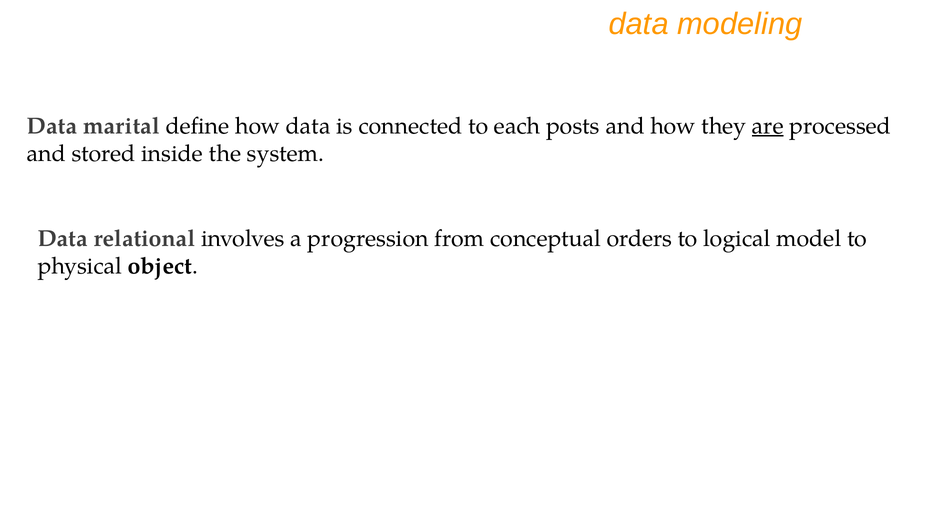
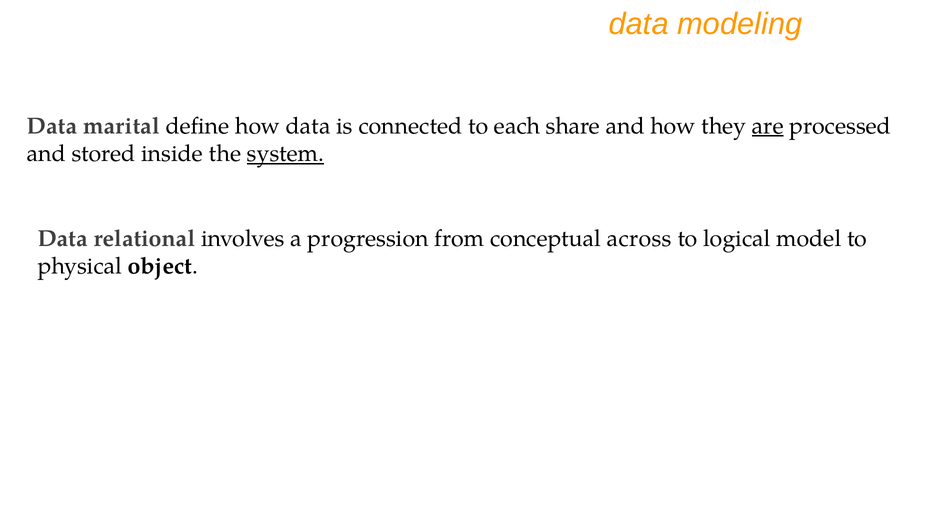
posts: posts -> share
system underline: none -> present
orders: orders -> across
